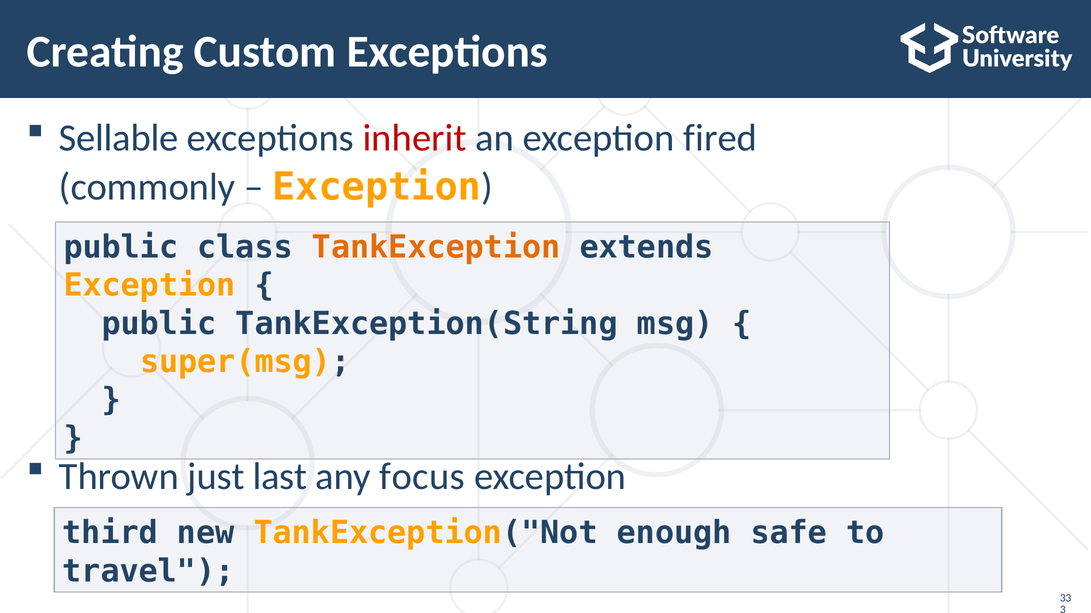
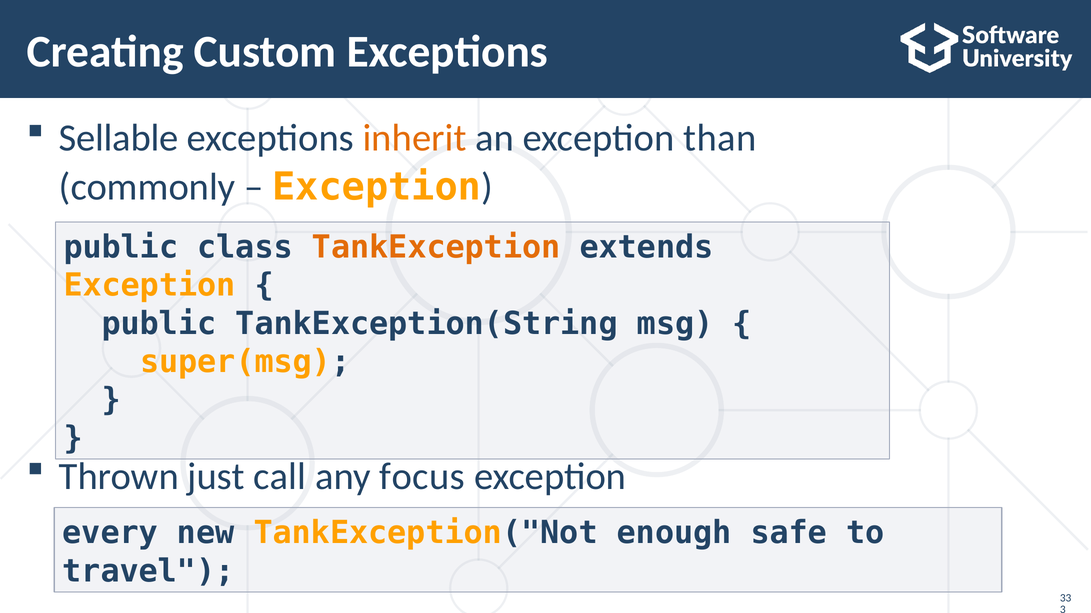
inherit colour: red -> orange
fired: fired -> than
last: last -> call
third: third -> every
